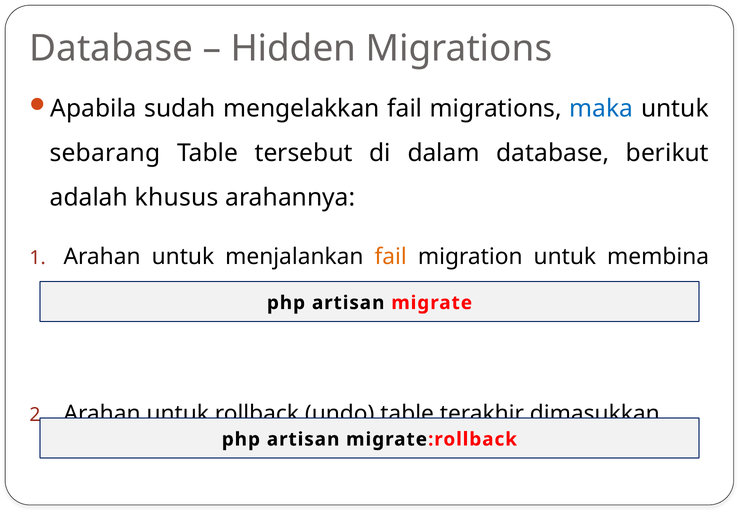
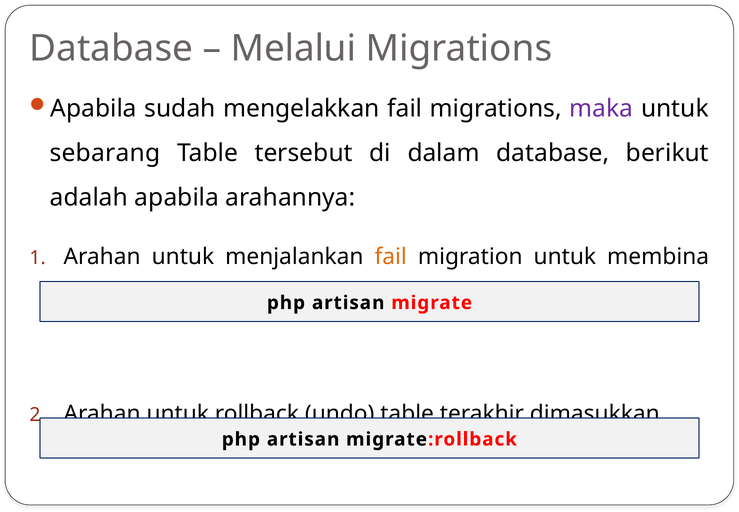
Hidden: Hidden -> Melalui
maka colour: blue -> purple
adalah khusus: khusus -> apabila
